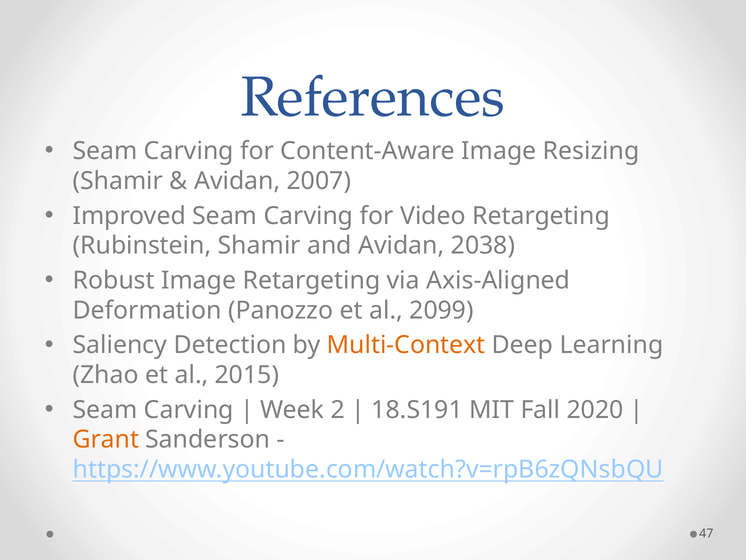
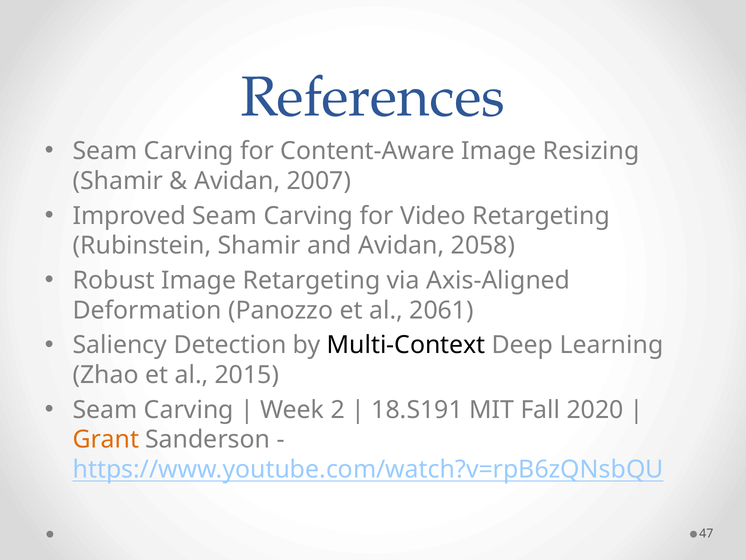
2038: 2038 -> 2058
2099: 2099 -> 2061
Multi-Context colour: orange -> black
